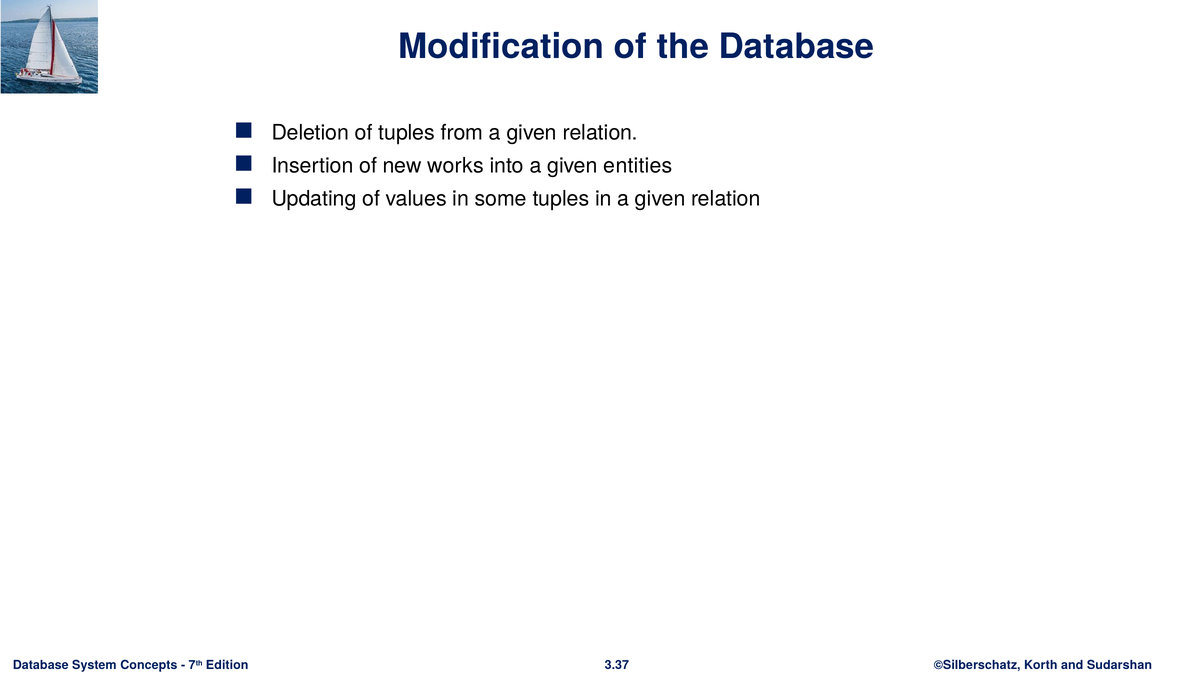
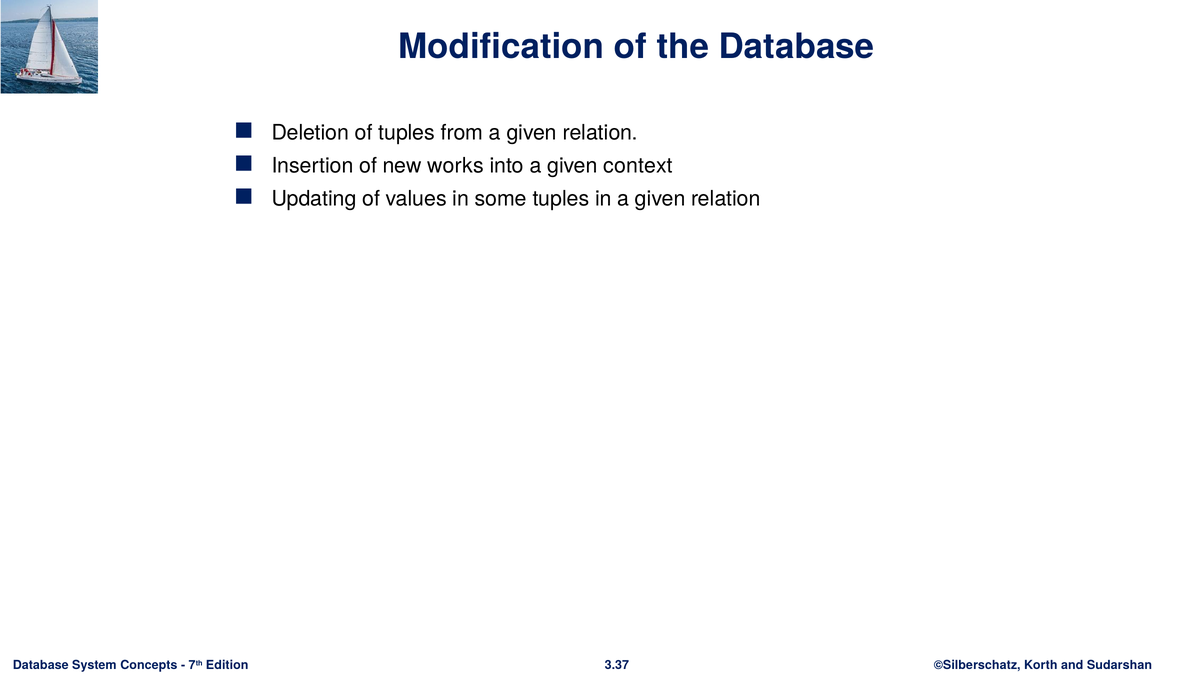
entities: entities -> context
